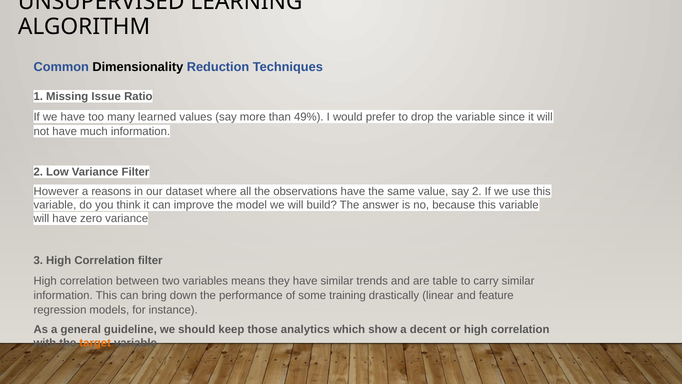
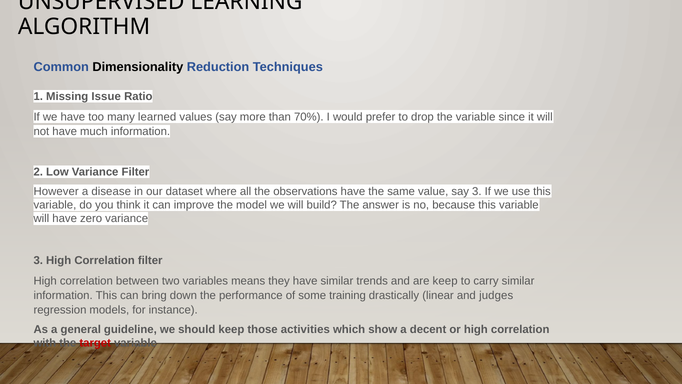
49%: 49% -> 70%
reasons: reasons -> disease
say 2: 2 -> 3
are table: table -> keep
feature: feature -> judges
analytics: analytics -> activities
target colour: orange -> red
